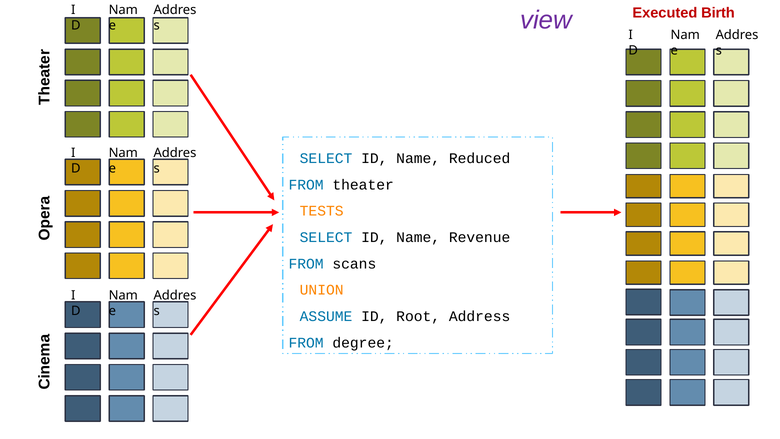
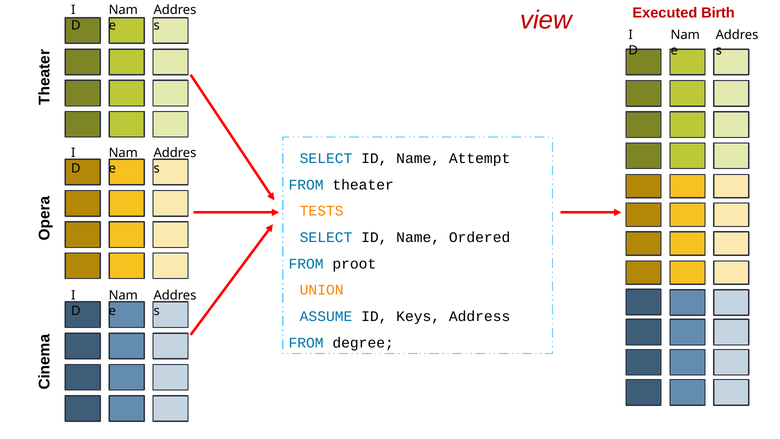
view colour: purple -> red
Reduced: Reduced -> Attempt
Revenue: Revenue -> Ordered
scans: scans -> proot
Root: Root -> Keys
